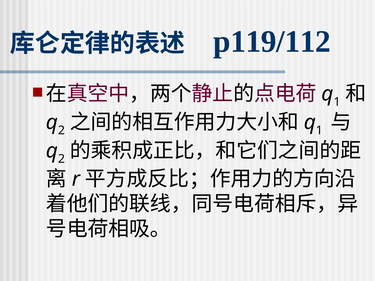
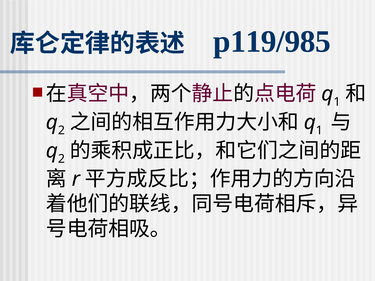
p119/112: p119/112 -> p119/985
